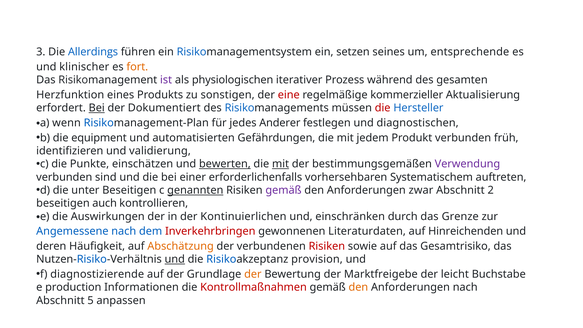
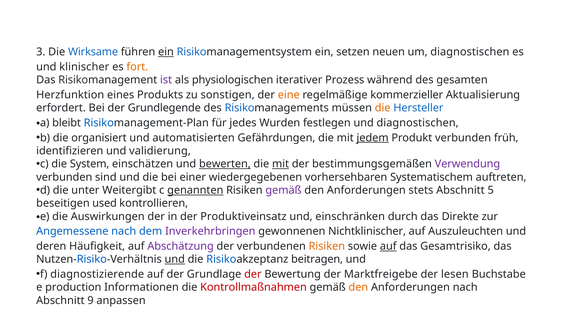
Allerdings: Allerdings -> Wirksame
ein at (166, 52) underline: none -> present
seines: seines -> neuen
um entsprechende: entsprechende -> diagnostischen
eine colour: red -> orange
Bei at (97, 108) underline: present -> none
Dokumentiert: Dokumentiert -> Grundlegende
die at (383, 108) colour: red -> orange
wenn: wenn -> bleibt
Anderer: Anderer -> Wurden
equipment: equipment -> organisiert
jedem underline: none -> present
Punkte: Punkte -> System
erforderlichenfalls: erforderlichenfalls -> wiedergegebenen
unter Beseitigen: Beseitigen -> Weitergibt
zwar: zwar -> stets
2: 2 -> 5
auch: auch -> used
Kontinuierlichen: Kontinuierlichen -> Produktiveinsatz
Grenze: Grenze -> Direkte
Inverkehrbringen colour: red -> purple
Literaturdaten: Literaturdaten -> Nichtklinischer
Hinreichenden: Hinreichenden -> Auszuleuchten
Abschätzung colour: orange -> purple
Risiken at (327, 246) colour: red -> orange
auf at (388, 246) underline: none -> present
provision: provision -> beitragen
der at (253, 274) colour: orange -> red
leicht: leicht -> lesen
5: 5 -> 9
